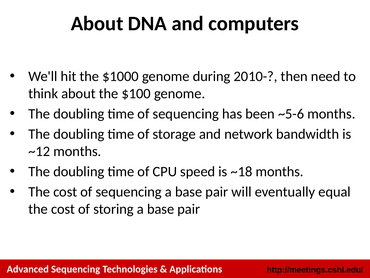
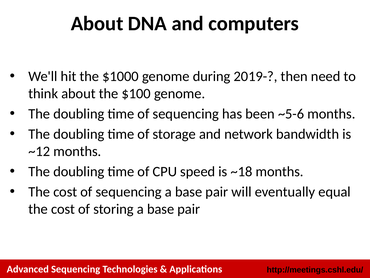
2010-: 2010- -> 2019-
